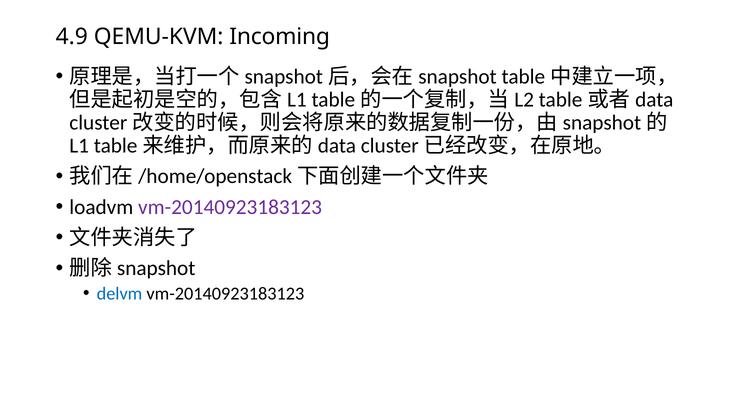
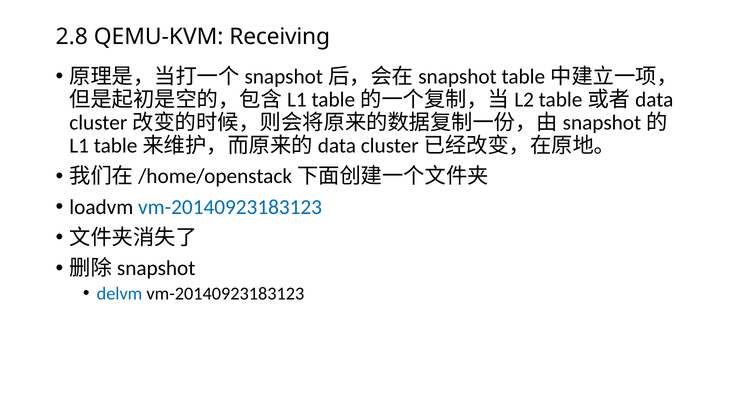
4.9: 4.9 -> 2.8
Incoming: Incoming -> Receiving
vm-20140923183123 at (230, 207) colour: purple -> blue
